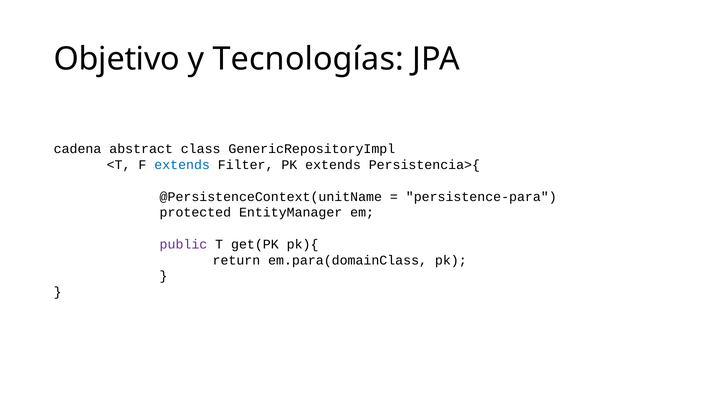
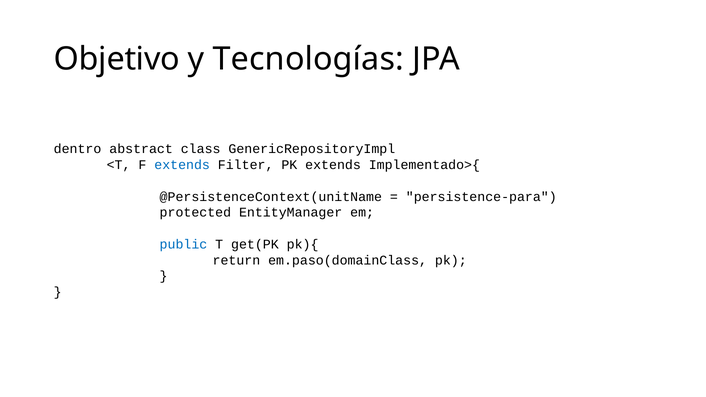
cadena: cadena -> dentro
Persistencia>{: Persistencia>{ -> Implementado>{
public colour: purple -> blue
em.para(domainClass: em.para(domainClass -> em.paso(domainClass
